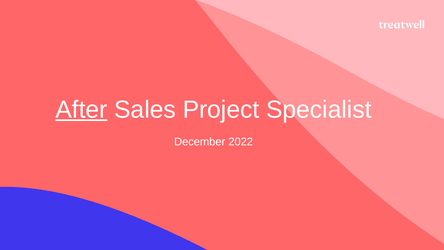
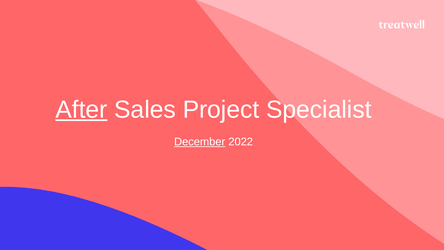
December underline: none -> present
